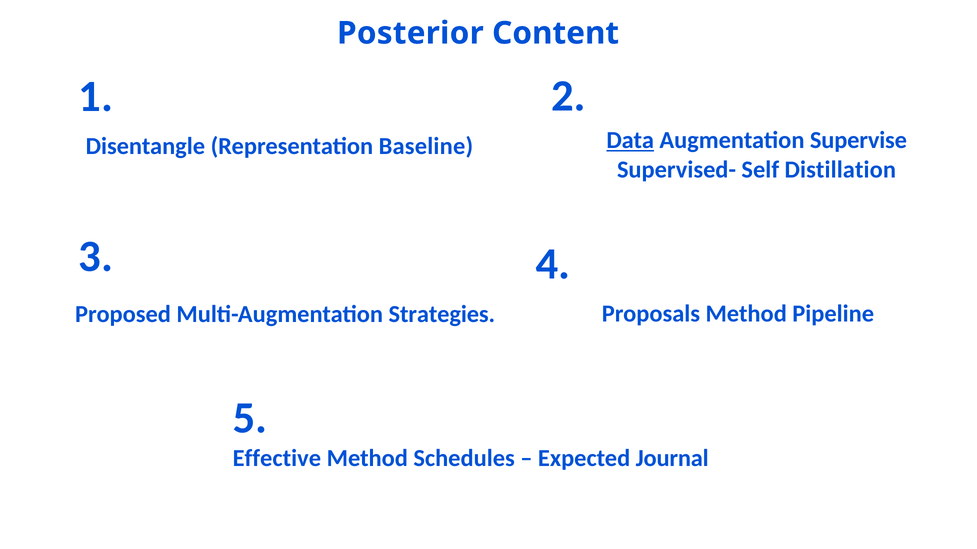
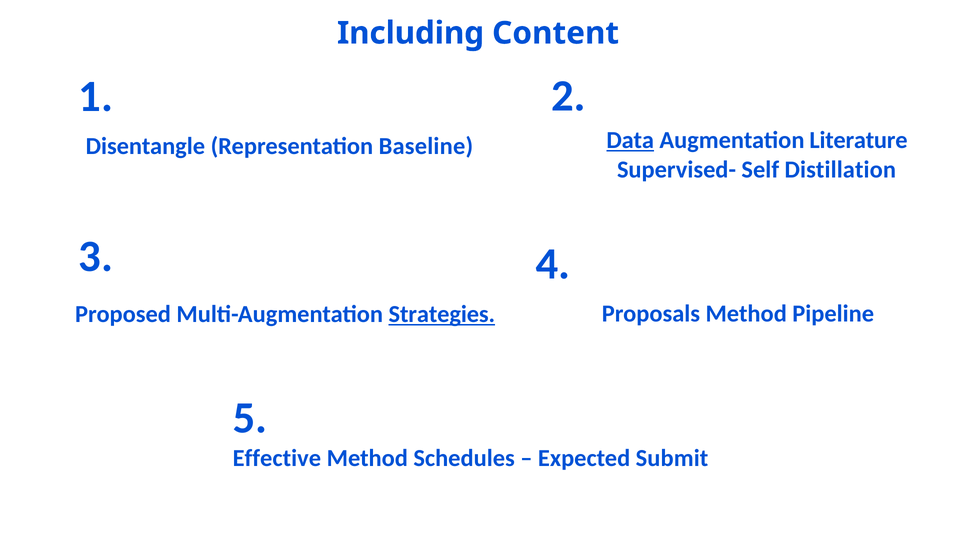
Posterior: Posterior -> Including
Supervise: Supervise -> Literature
Strategies underline: none -> present
Journal: Journal -> Submit
